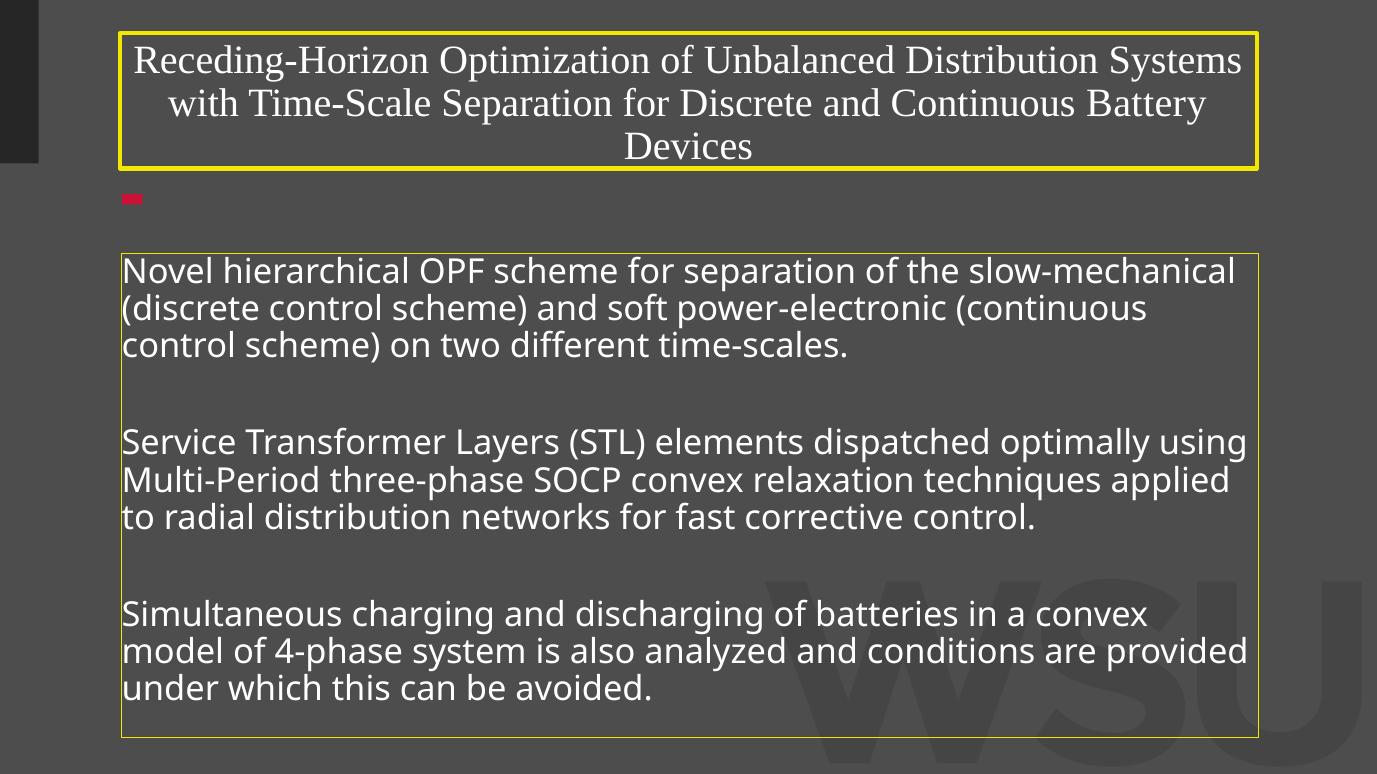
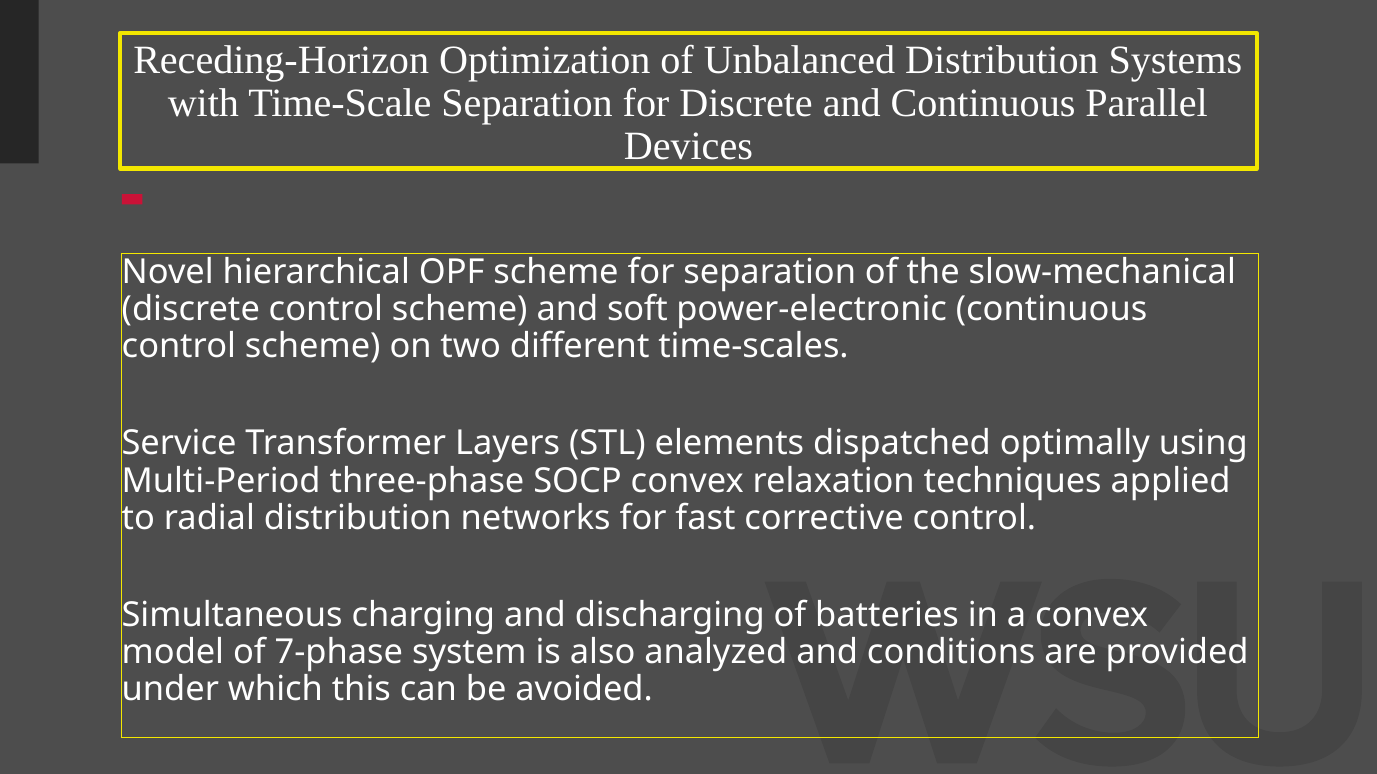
Battery: Battery -> Parallel
4-phase: 4-phase -> 7-phase
